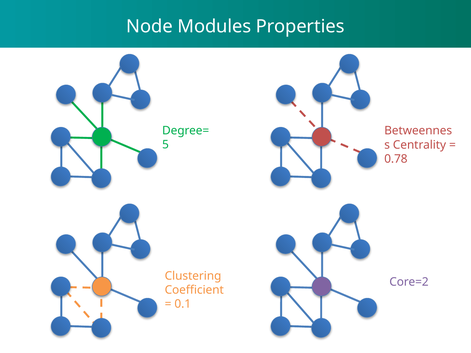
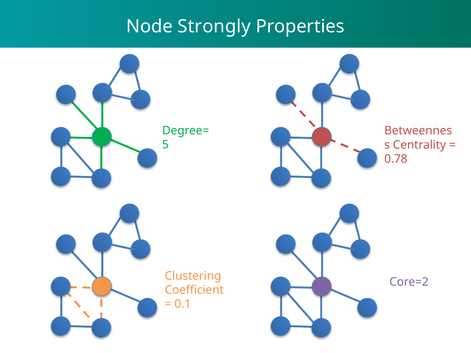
Modules: Modules -> Strongly
